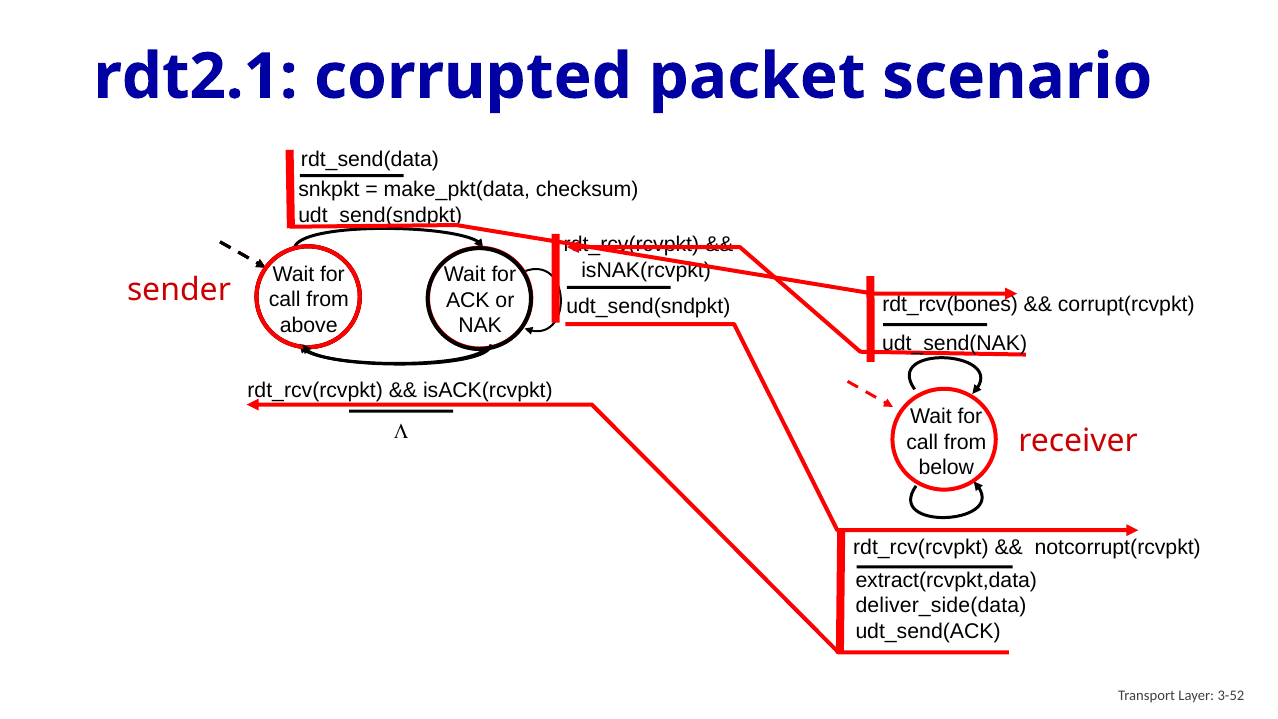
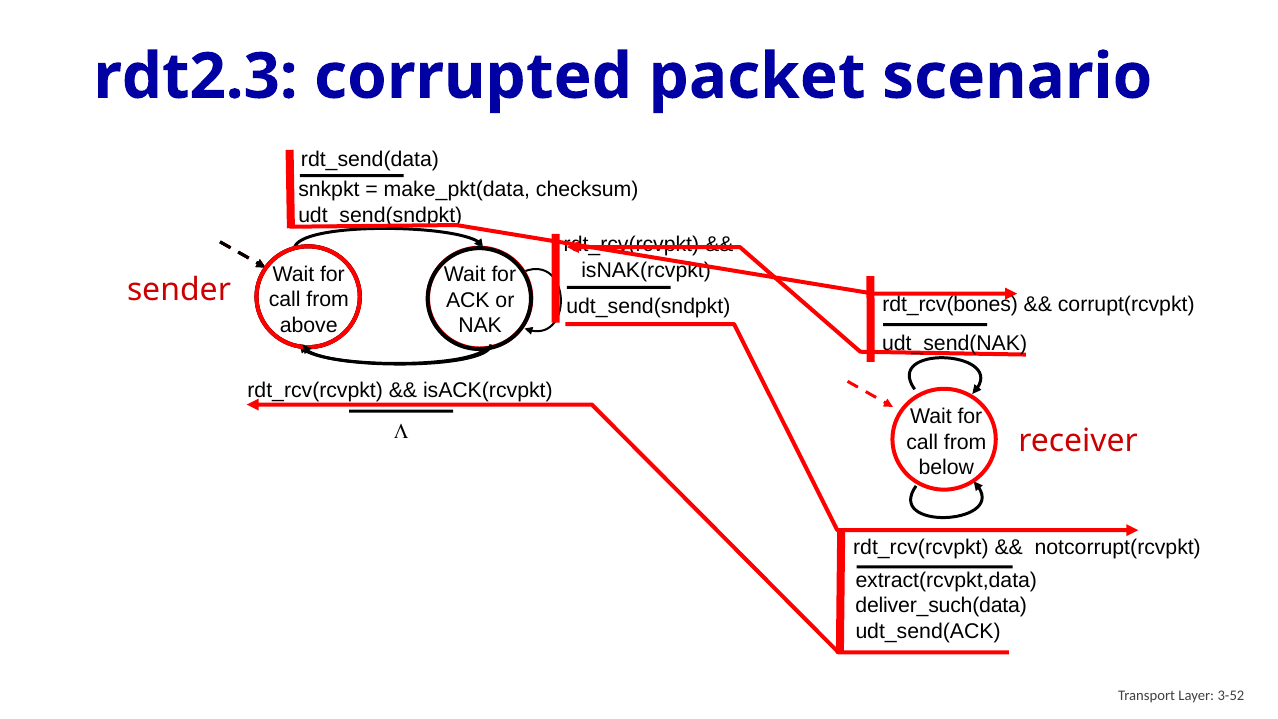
rdt2.1: rdt2.1 -> rdt2.3
deliver_side(data: deliver_side(data -> deliver_such(data
